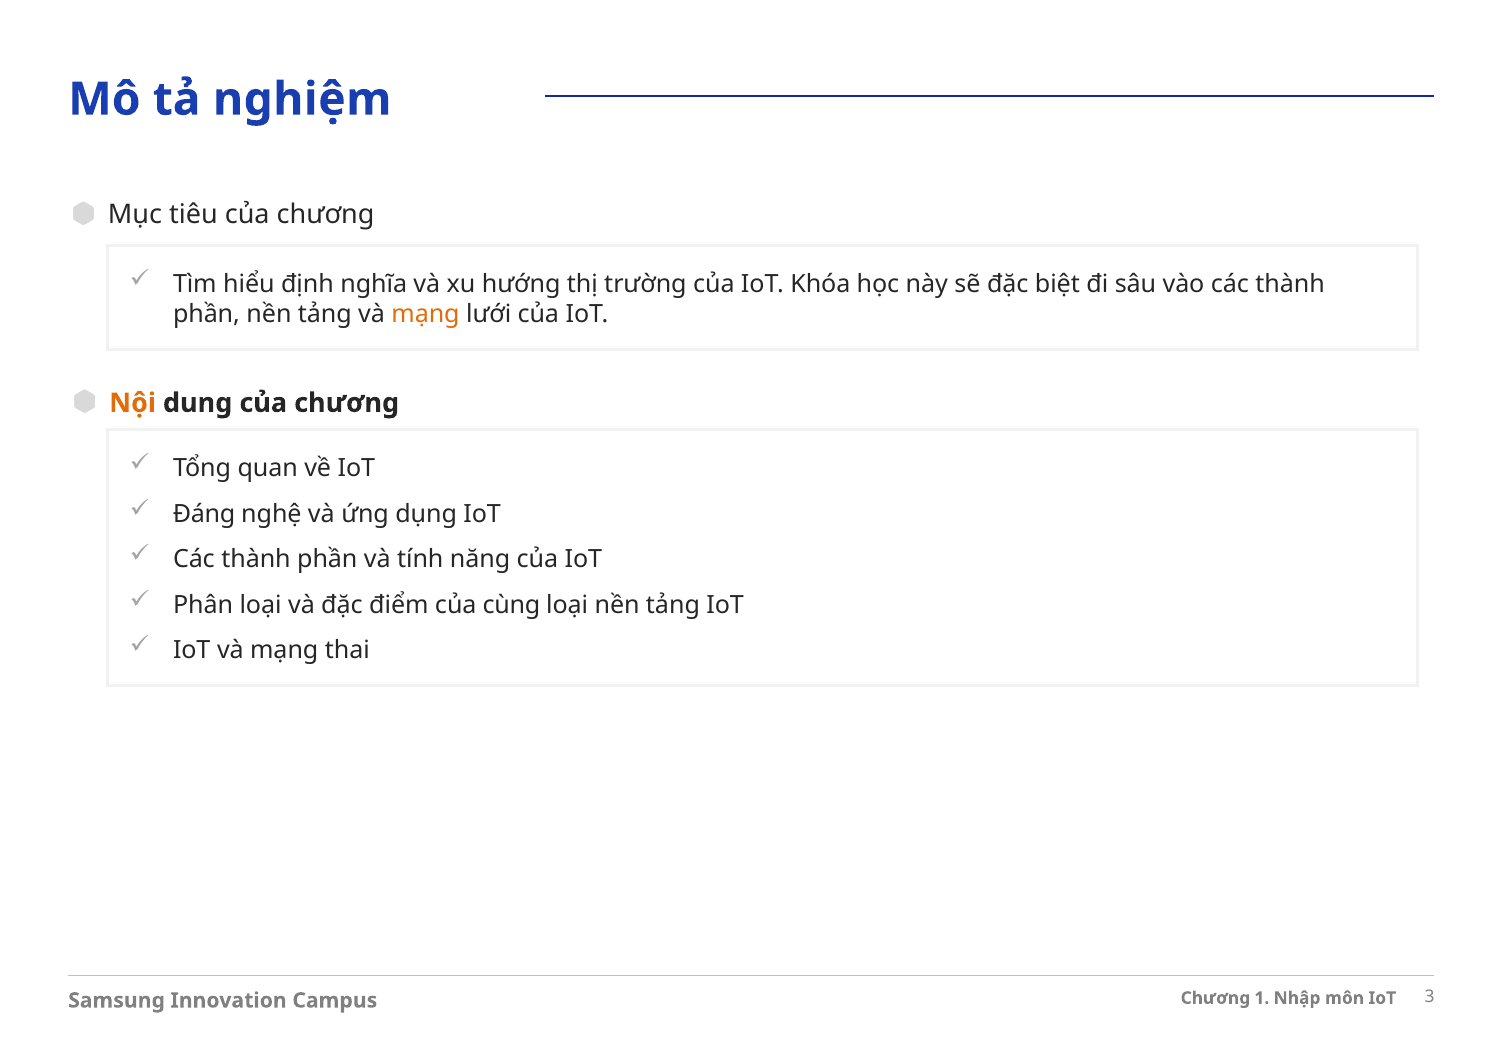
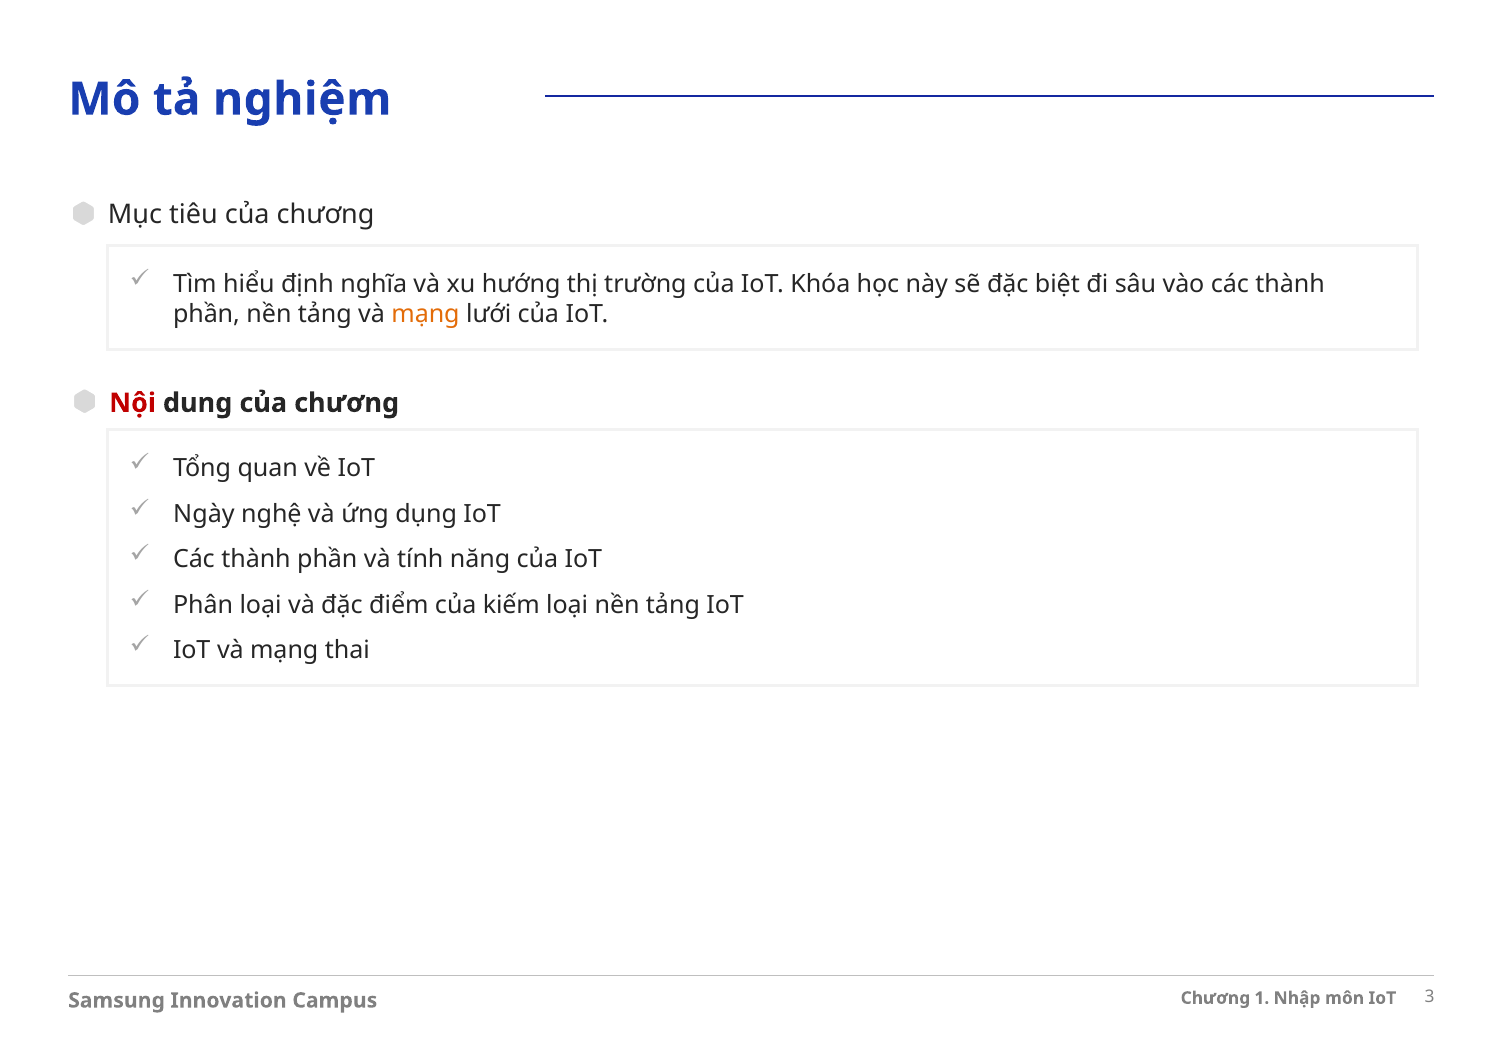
Nội colour: orange -> red
Đáng: Đáng -> Ngày
cùng: cùng -> kiếm
